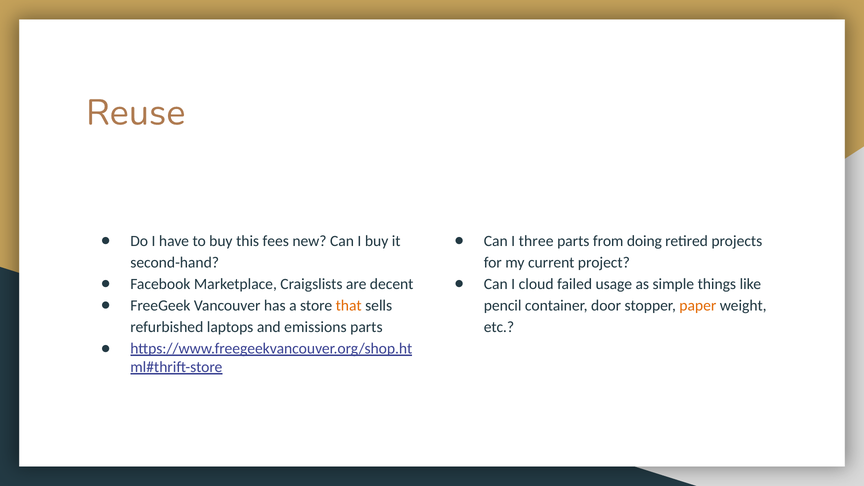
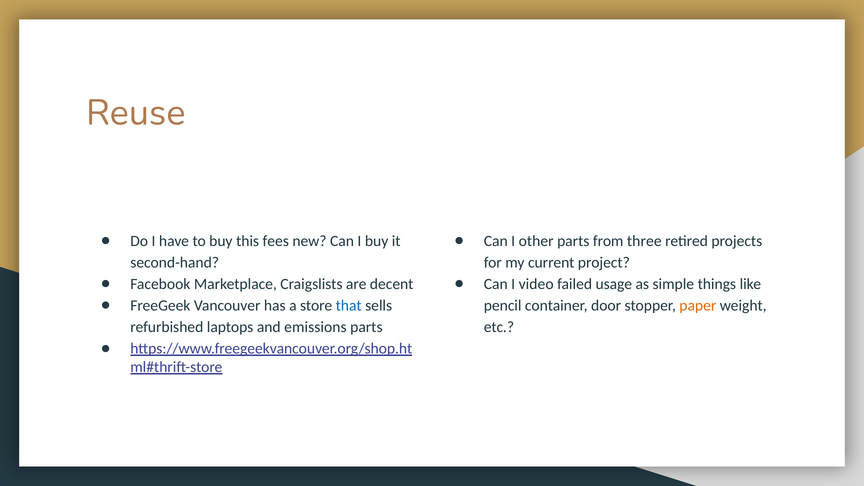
three: three -> other
doing: doing -> three
cloud: cloud -> video
that colour: orange -> blue
